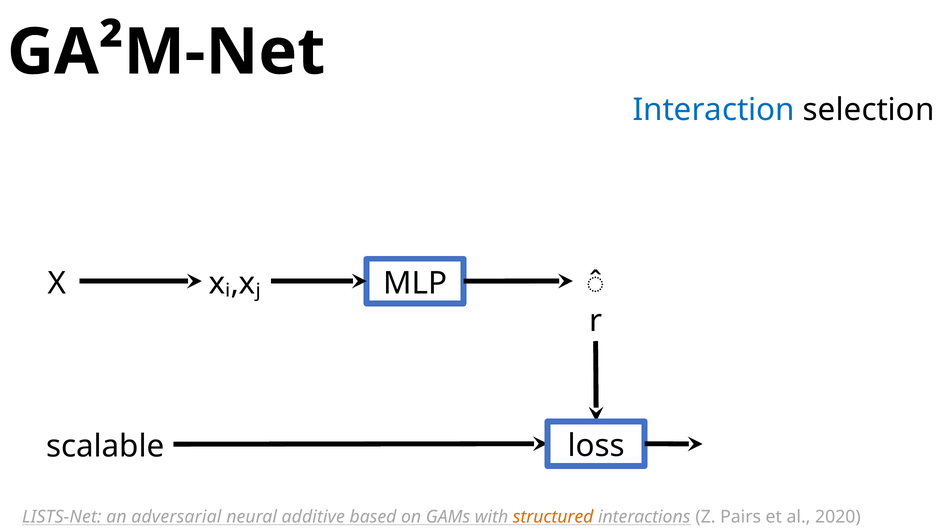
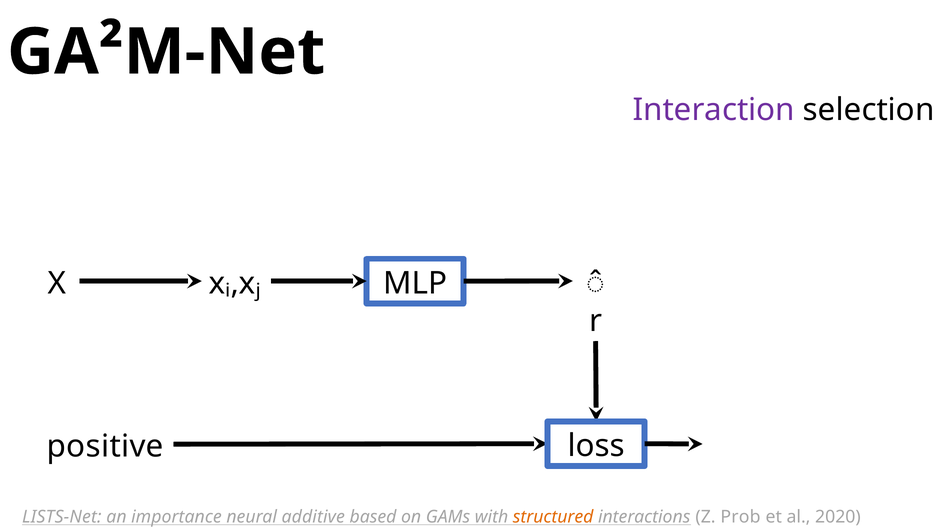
Interaction colour: blue -> purple
scalable: scalable -> positive
adversarial: adversarial -> importance
Pairs: Pairs -> Prob
